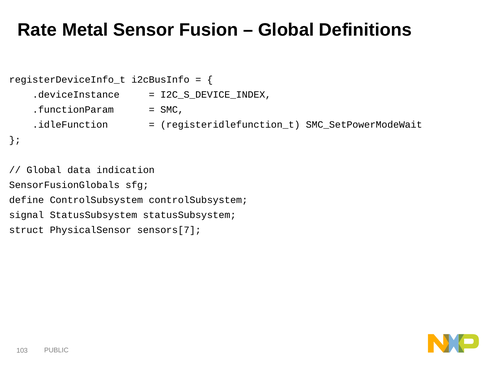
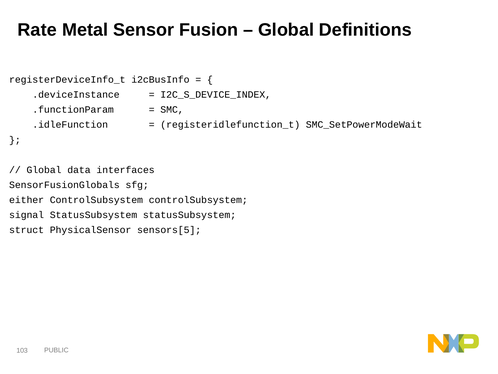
indication: indication -> interfaces
define: define -> either
sensors[7: sensors[7 -> sensors[5
